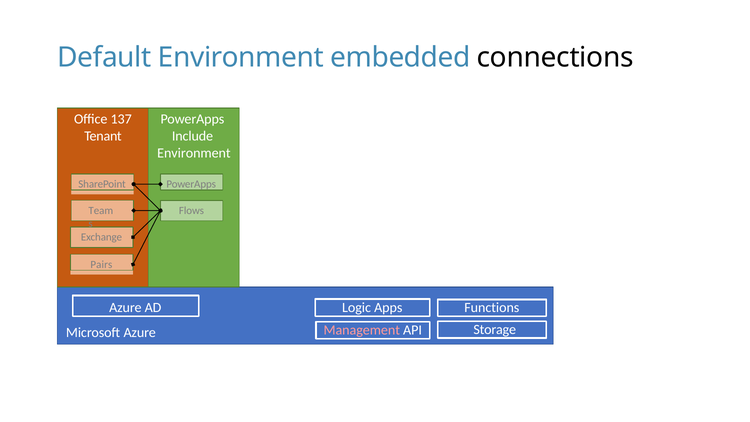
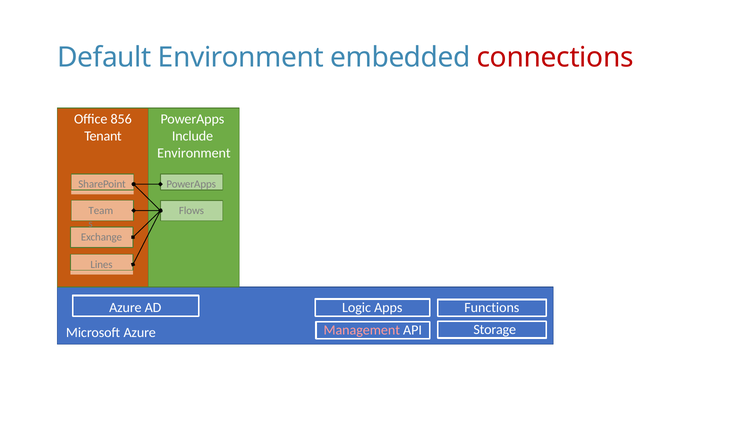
connections colour: black -> red
137: 137 -> 856
Pairs: Pairs -> Lines
